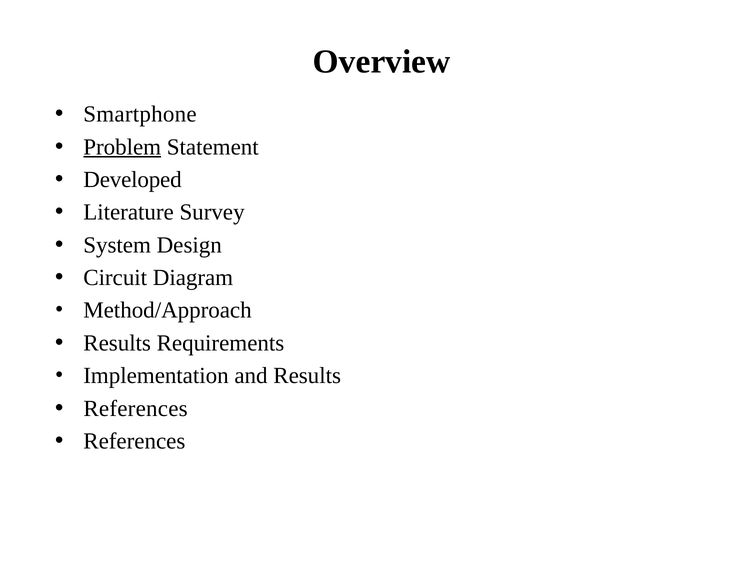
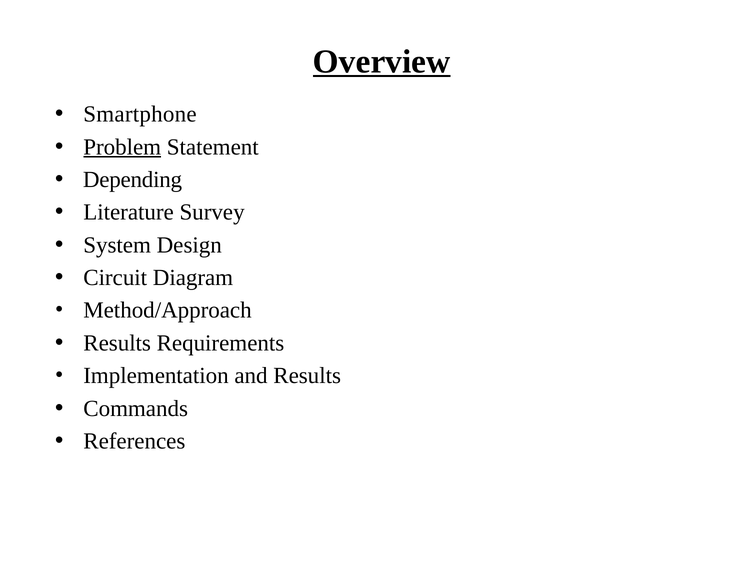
Overview underline: none -> present
Developed: Developed -> Depending
References at (136, 408): References -> Commands
